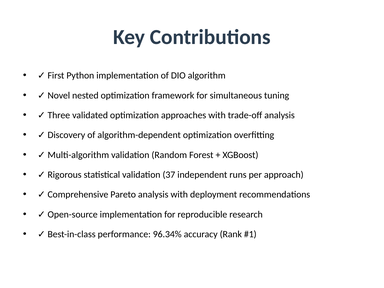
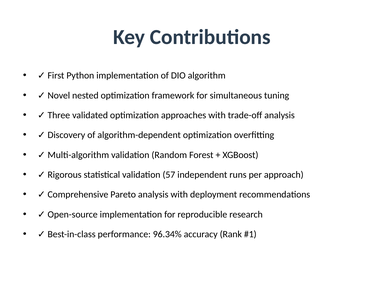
37: 37 -> 57
